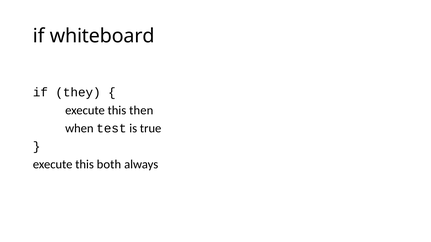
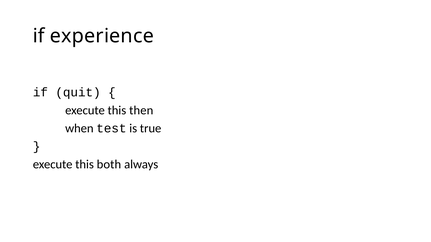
whiteboard: whiteboard -> experience
they: they -> quit
